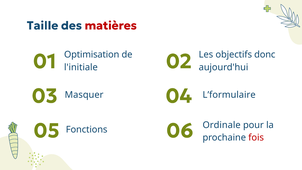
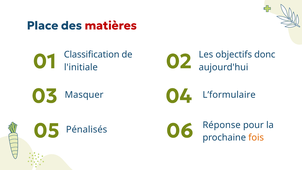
Taille: Taille -> Place
Optimisation: Optimisation -> Classification
Fonctions: Fonctions -> Pénalisés
Ordinale: Ordinale -> Réponse
fois colour: red -> orange
